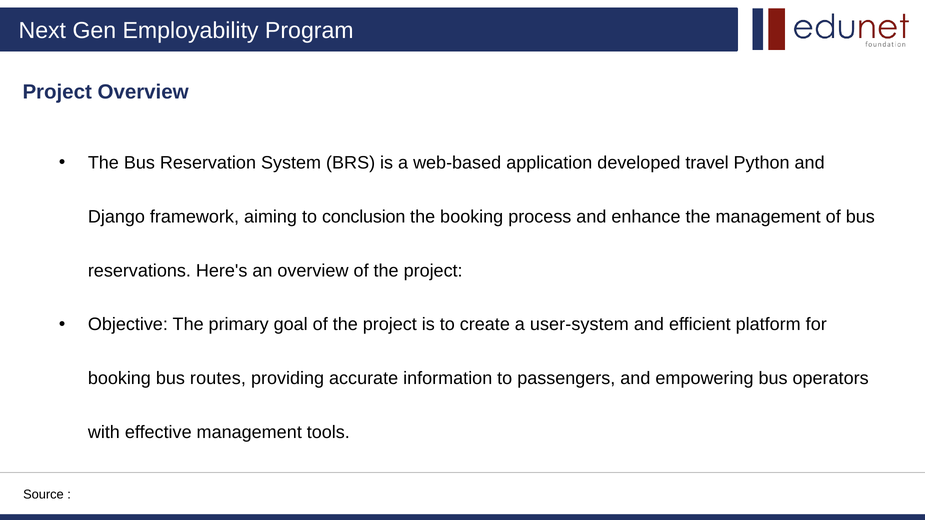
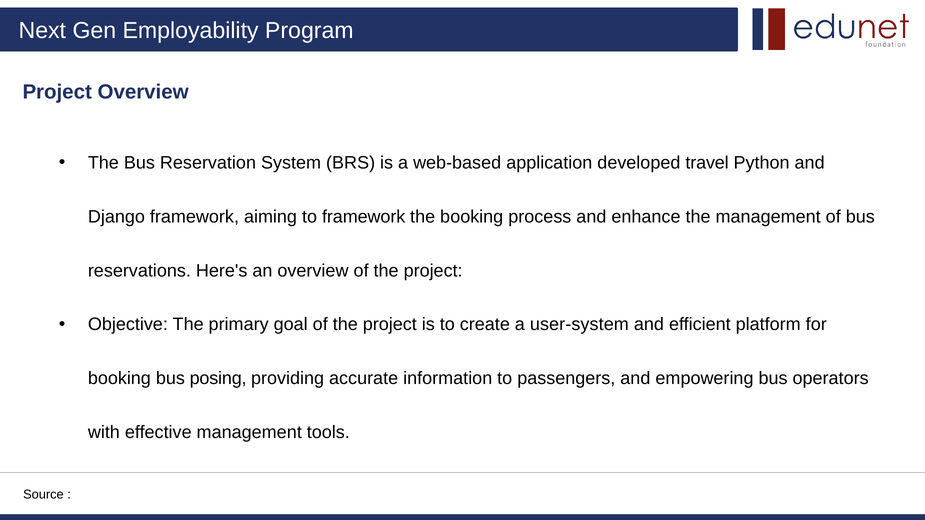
to conclusion: conclusion -> framework
routes: routes -> posing
